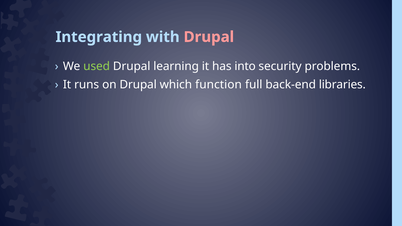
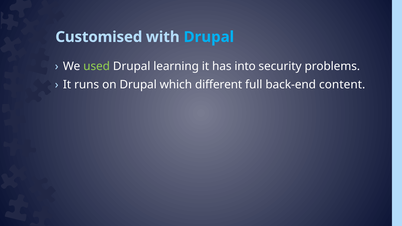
Integrating: Integrating -> Customised
Drupal at (209, 37) colour: pink -> light blue
function: function -> different
libraries: libraries -> content
